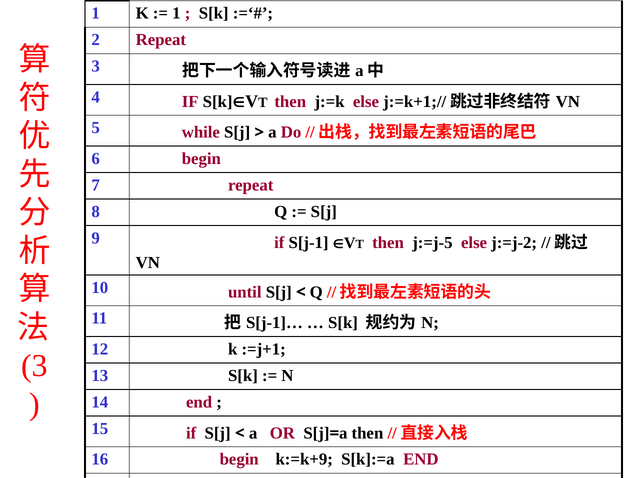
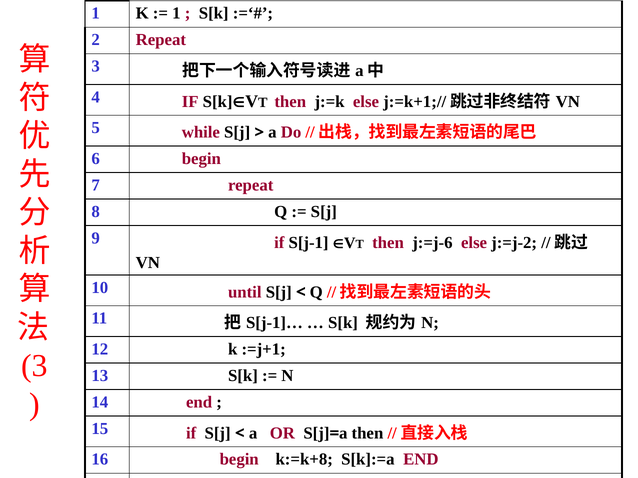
j:=j-5: j:=j-5 -> j:=j-6
k:=k+9: k:=k+9 -> k:=k+8
